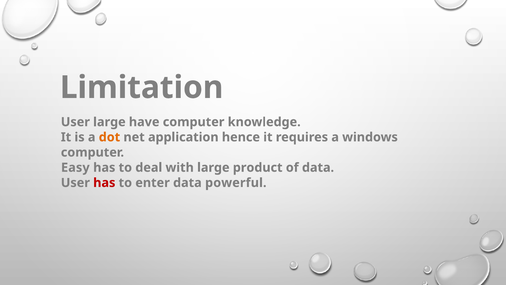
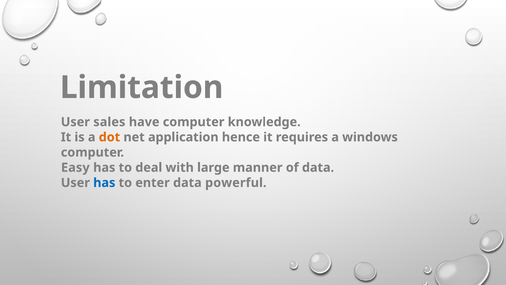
User large: large -> sales
product: product -> manner
has at (104, 183) colour: red -> blue
